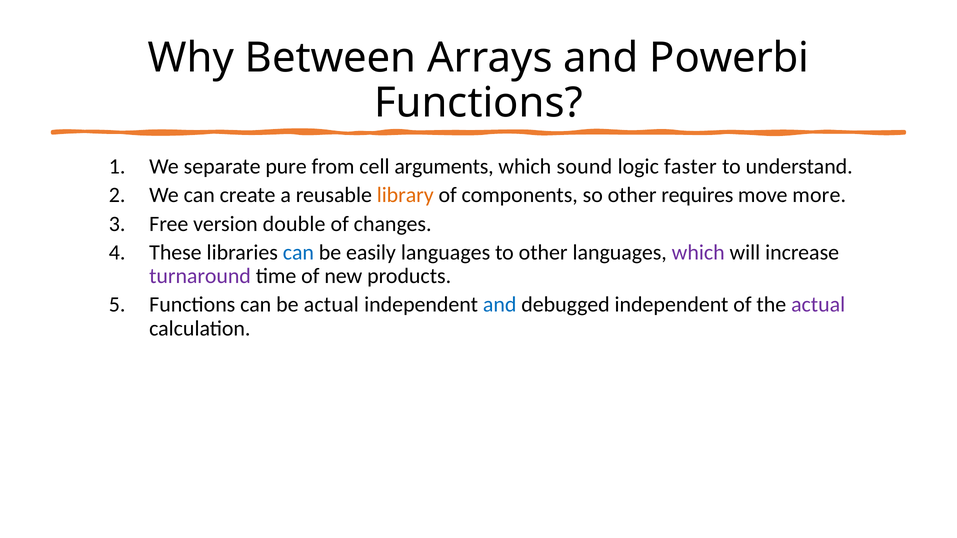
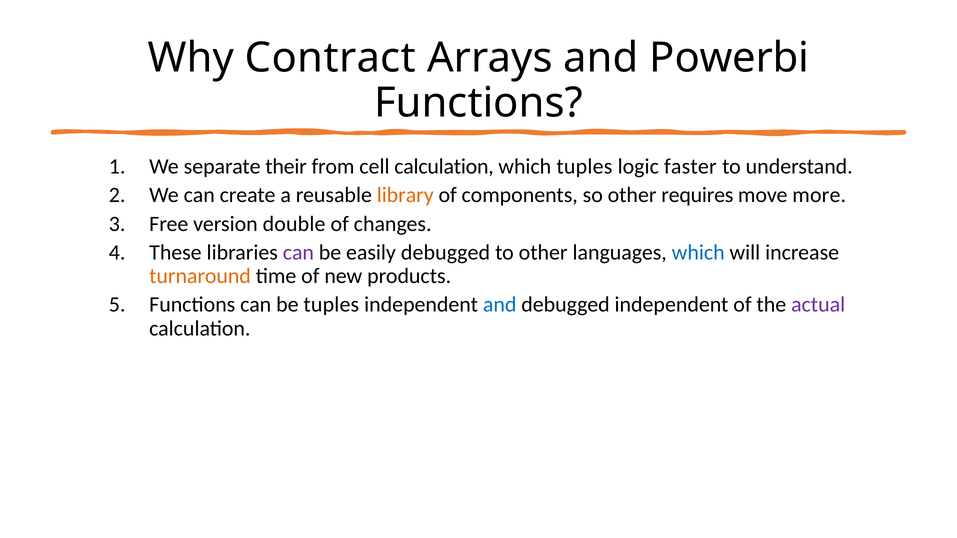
Between: Between -> Contract
pure: pure -> their
cell arguments: arguments -> calculation
which sound: sound -> tuples
can at (298, 253) colour: blue -> purple
easily languages: languages -> debugged
which at (698, 253) colour: purple -> blue
turnaround colour: purple -> orange
be actual: actual -> tuples
